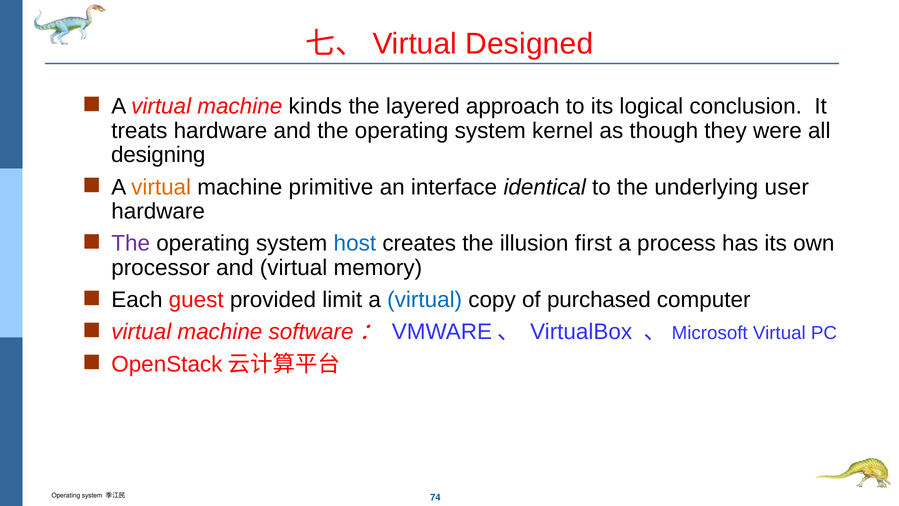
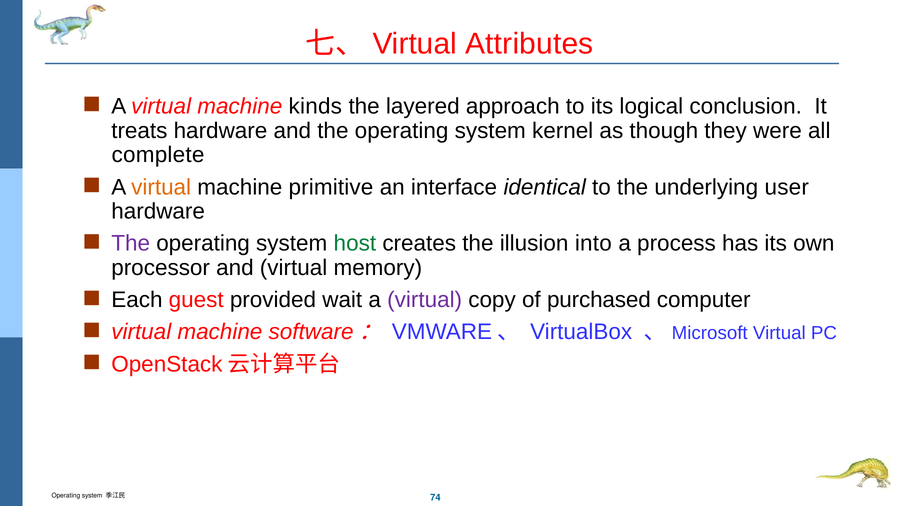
Designed: Designed -> Attributes
designing: designing -> complete
host colour: blue -> green
first: first -> into
limit: limit -> wait
virtual at (425, 300) colour: blue -> purple
